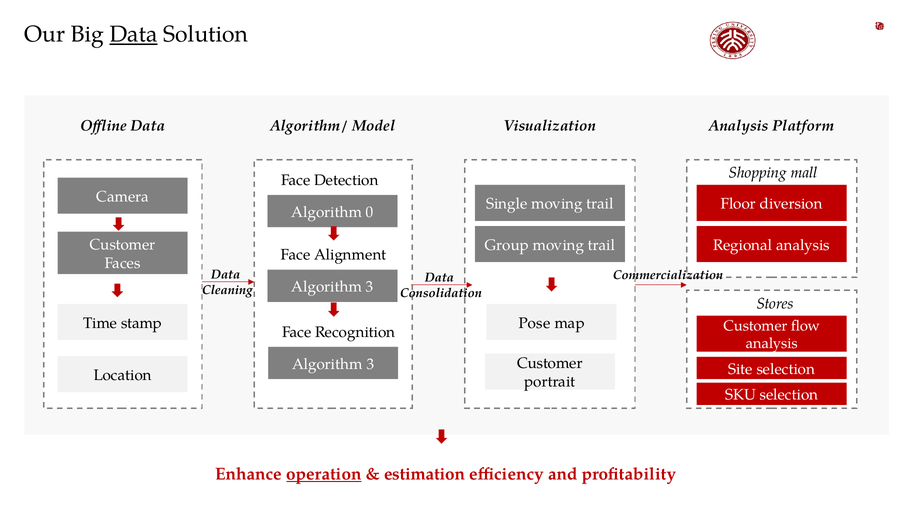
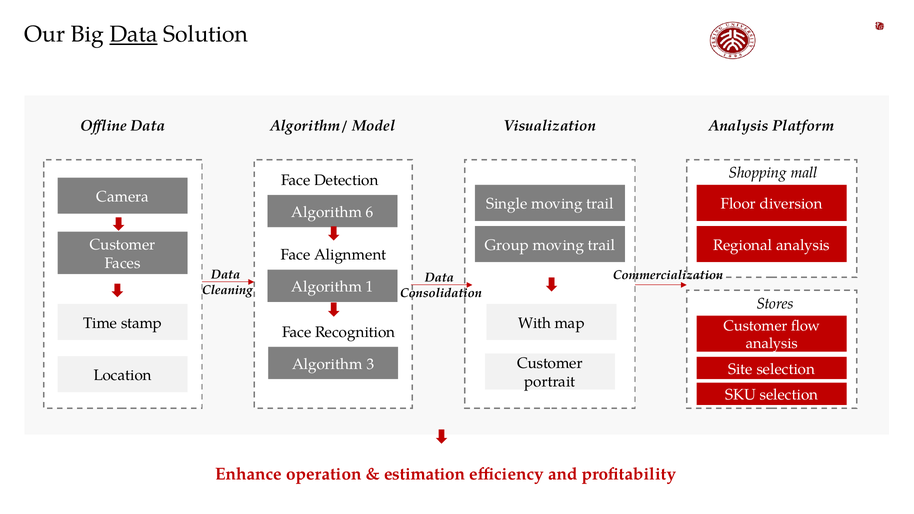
0: 0 -> 6
3 at (370, 287): 3 -> 1
Pose: Pose -> With
operation underline: present -> none
